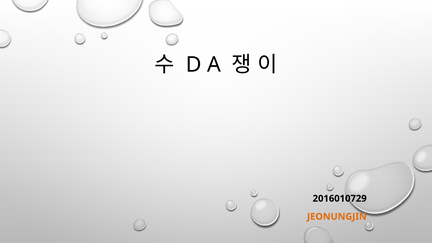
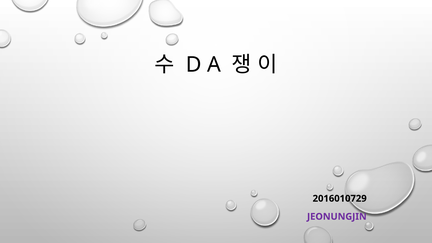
JEONUNGJIN colour: orange -> purple
